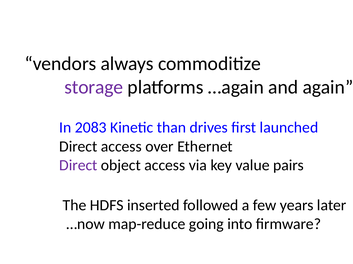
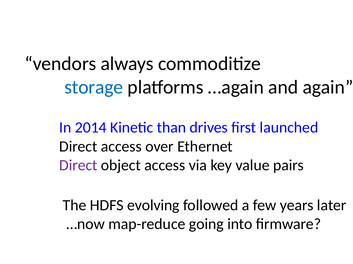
storage colour: purple -> blue
2083: 2083 -> 2014
inserted: inserted -> evolving
